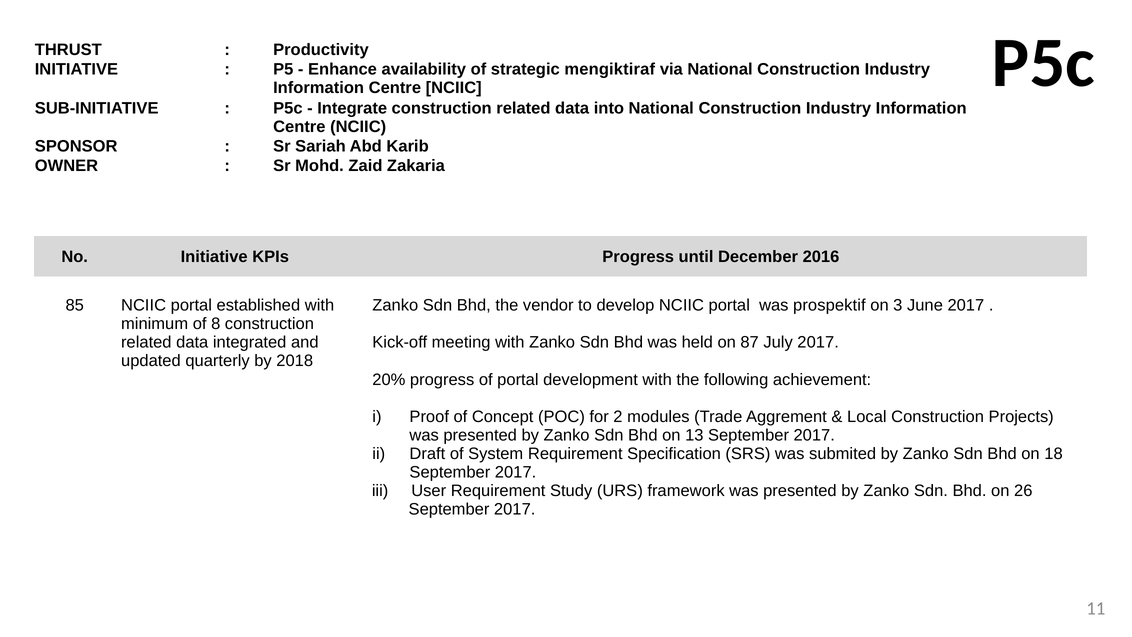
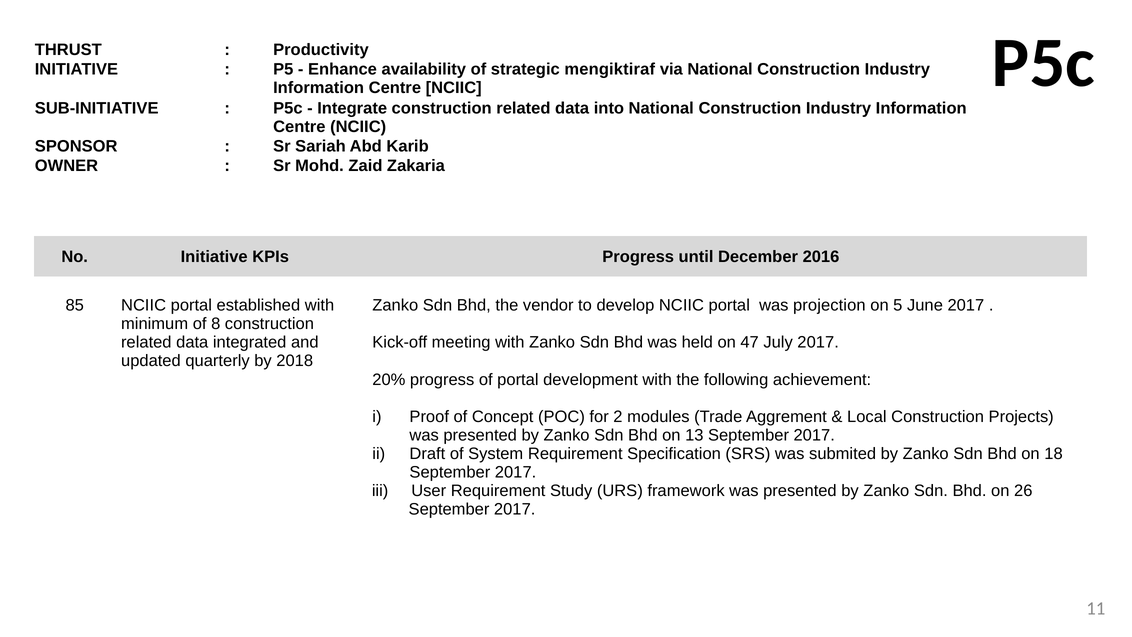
prospektif: prospektif -> projection
3: 3 -> 5
87: 87 -> 47
